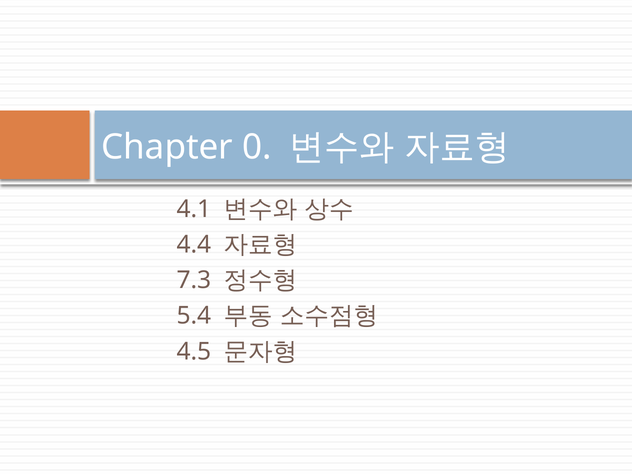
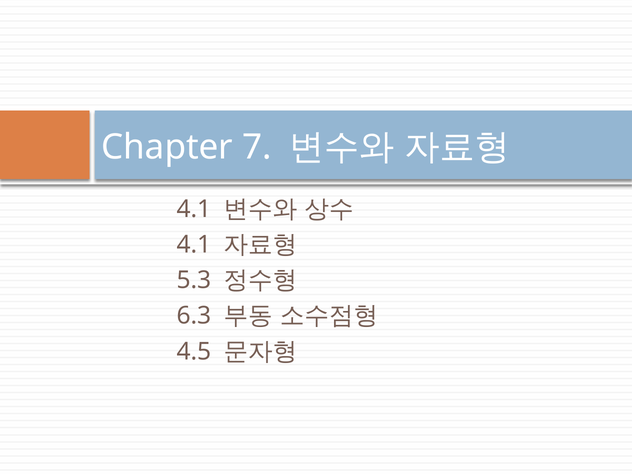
0: 0 -> 7
4.4 at (194, 245): 4.4 -> 4.1
7.3: 7.3 -> 5.3
5.4: 5.4 -> 6.3
